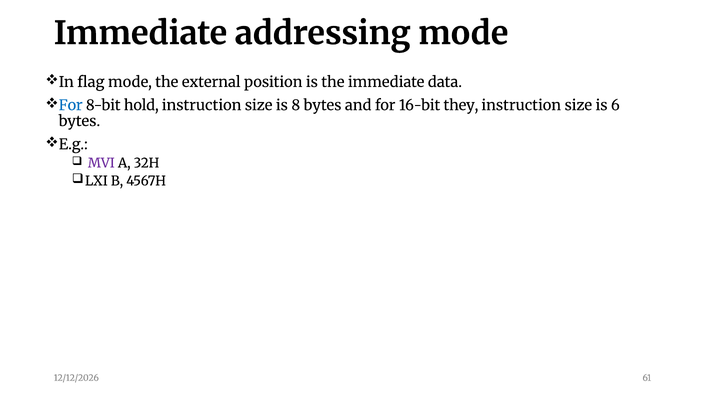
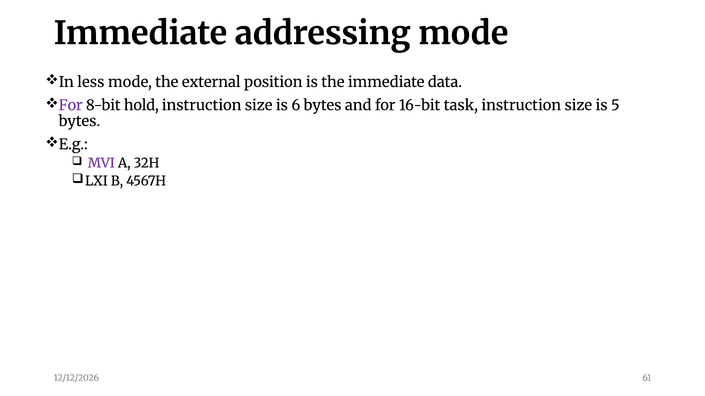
flag: flag -> less
For at (71, 105) colour: blue -> purple
8: 8 -> 6
they: they -> task
6: 6 -> 5
